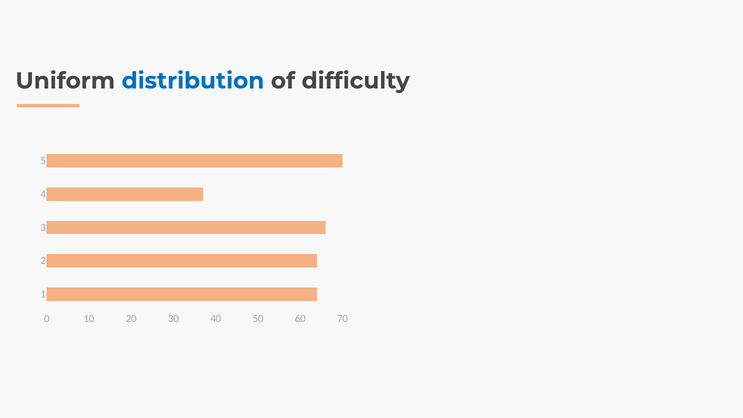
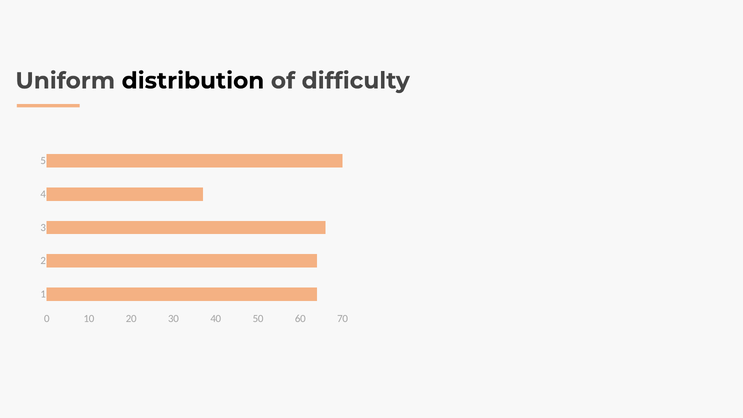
distribution colour: blue -> black
